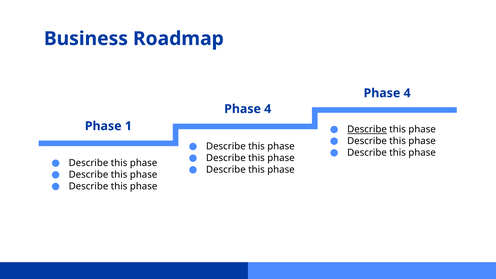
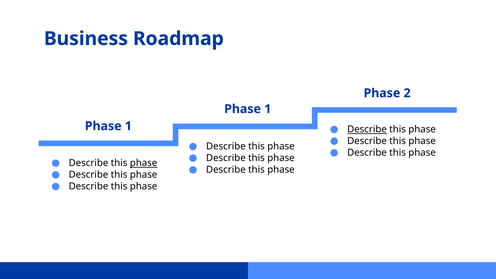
4 at (407, 93): 4 -> 2
4 at (268, 109): 4 -> 1
phase at (144, 163) underline: none -> present
